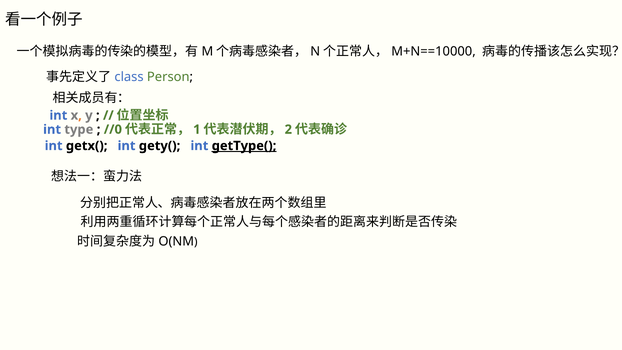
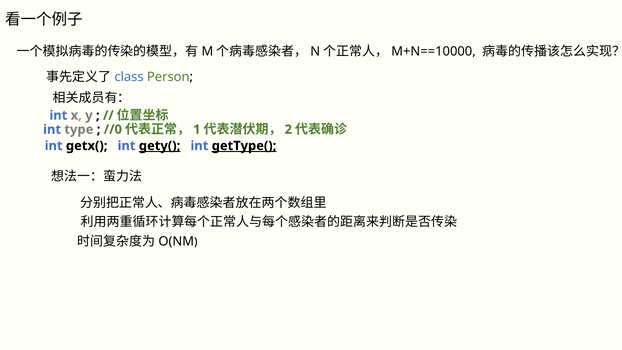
gety( underline: none -> present
